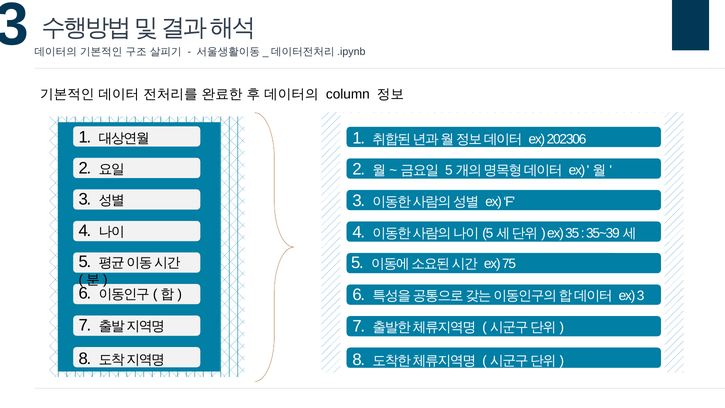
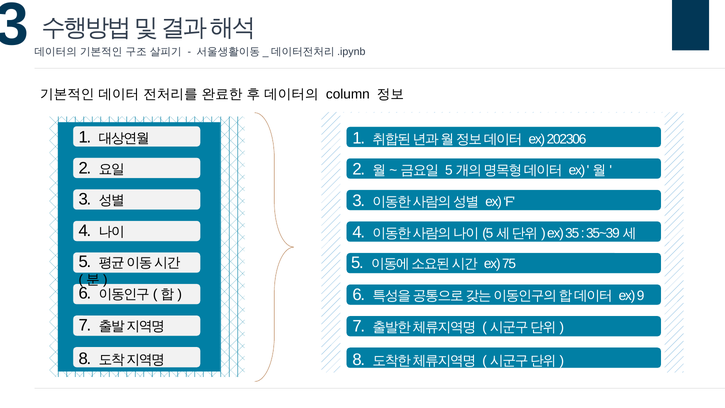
ex 3: 3 -> 9
